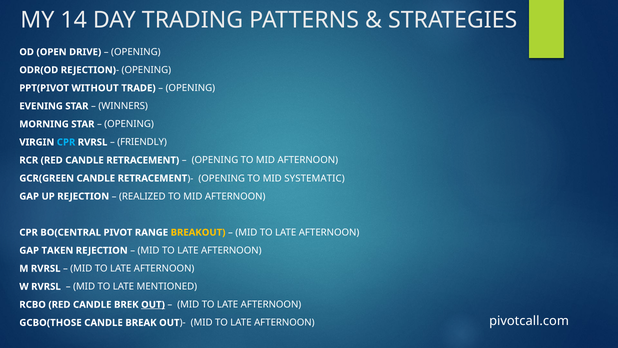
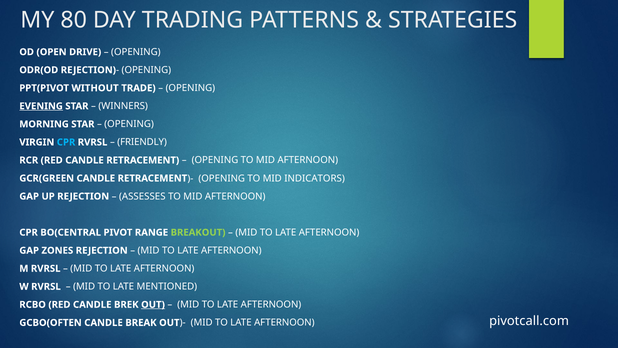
14: 14 -> 80
EVENING underline: none -> present
SYSTEMATIC: SYSTEMATIC -> INDICATORS
REALIZED: REALIZED -> ASSESSES
BREAKOUT colour: yellow -> light green
TAKEN: TAKEN -> ZONES
GCBO(THOSE: GCBO(THOSE -> GCBO(OFTEN
